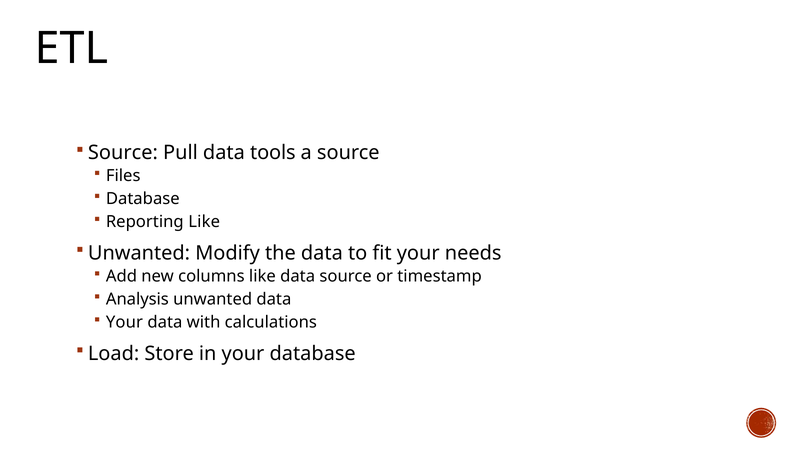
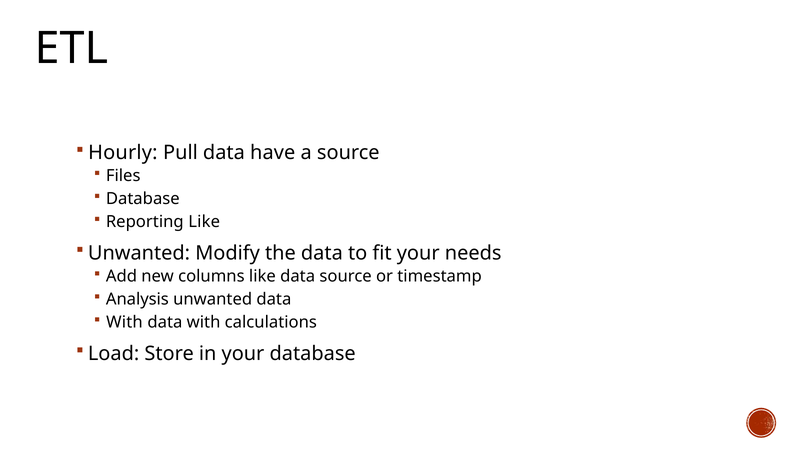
Source at (123, 153): Source -> Hourly
tools: tools -> have
Your at (124, 322): Your -> With
